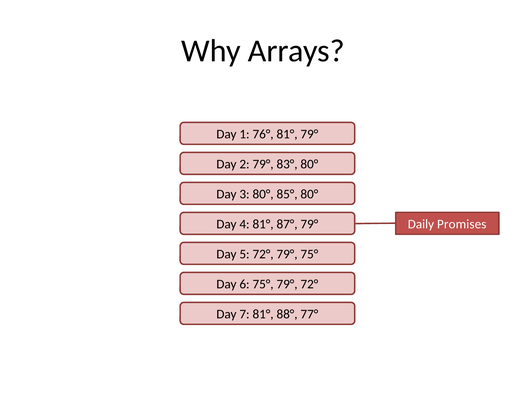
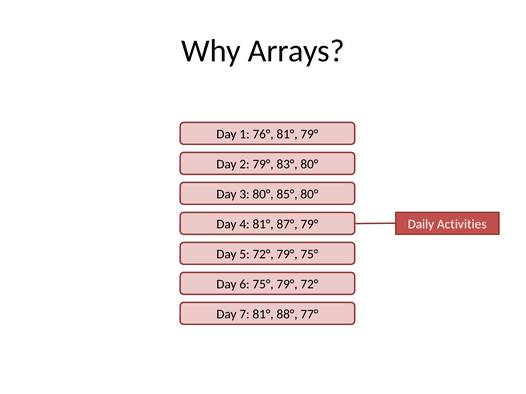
Promises: Promises -> Activities
